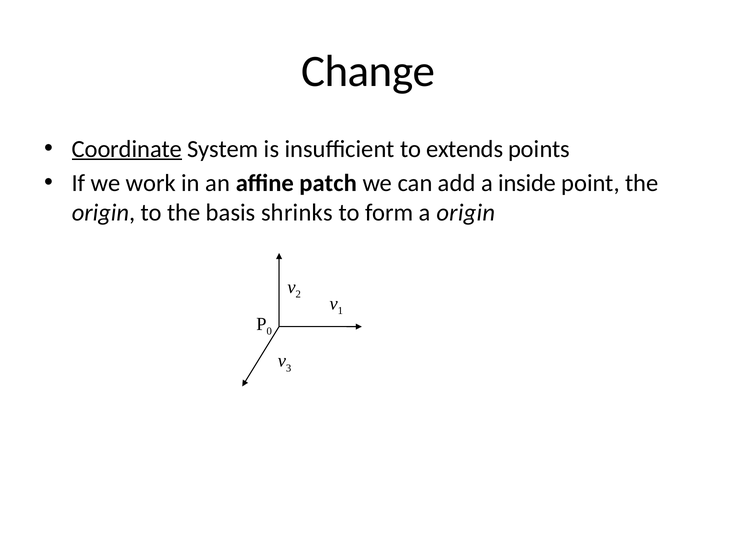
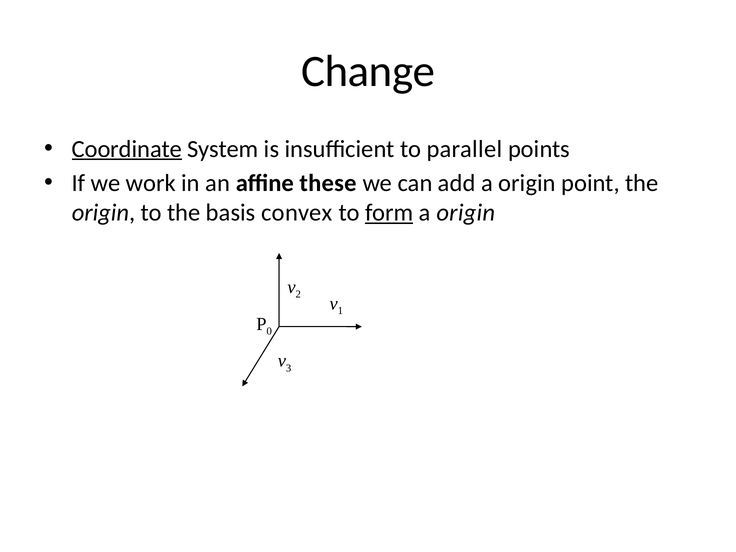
extends: extends -> parallel
patch: patch -> these
add a inside: inside -> origin
shrinks: shrinks -> convex
form underline: none -> present
